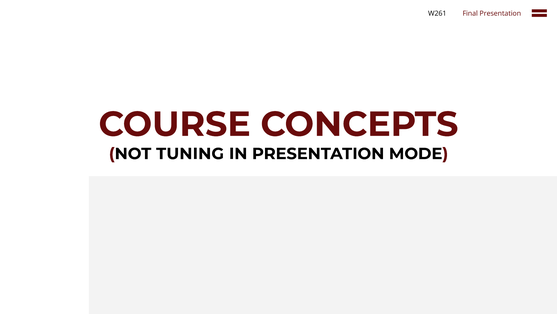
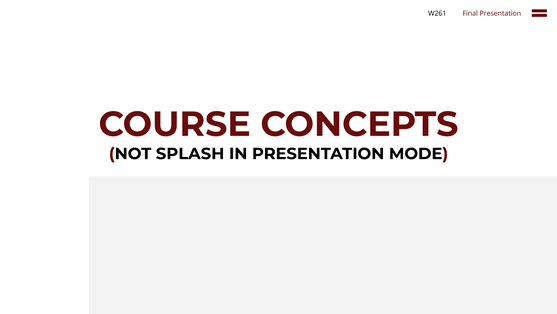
TUNING: TUNING -> SPLASH
